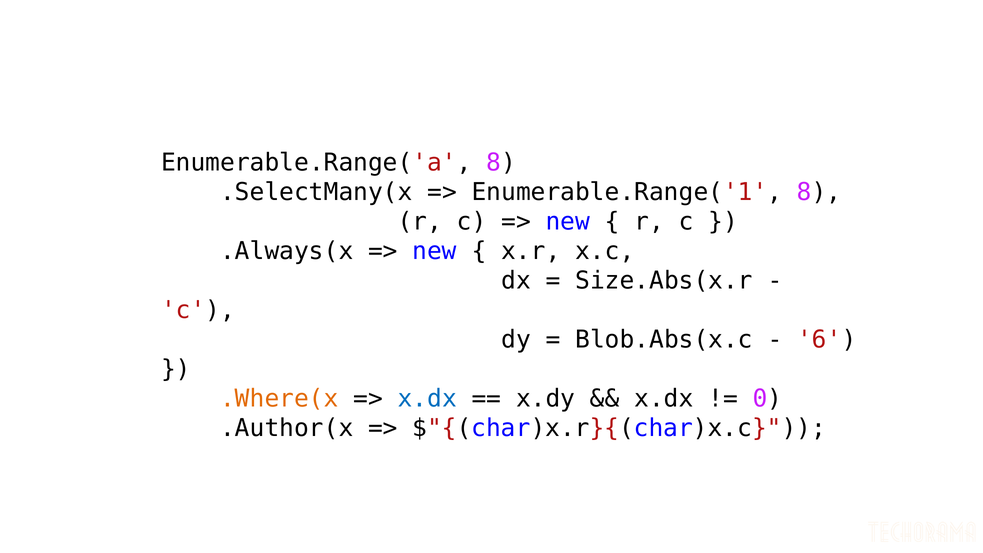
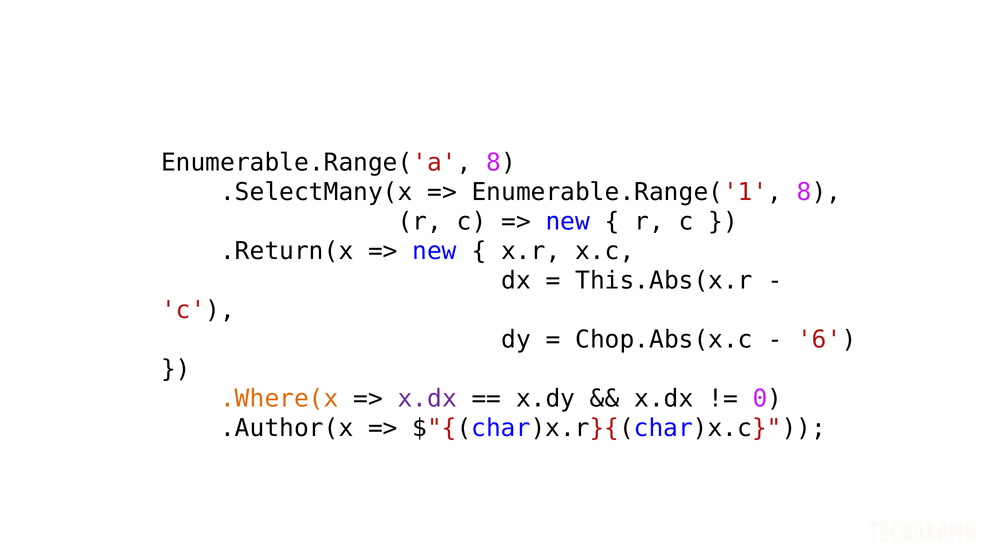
.Always(x: .Always(x -> .Return(x
Size.Abs(x.r: Size.Abs(x.r -> This.Abs(x.r
Blob.Abs(x.c: Blob.Abs(x.c -> Chop.Abs(x.c
x.dx at (427, 399) colour: blue -> purple
